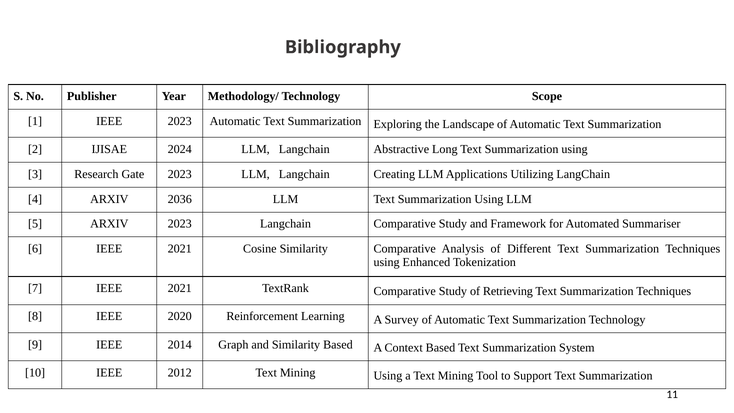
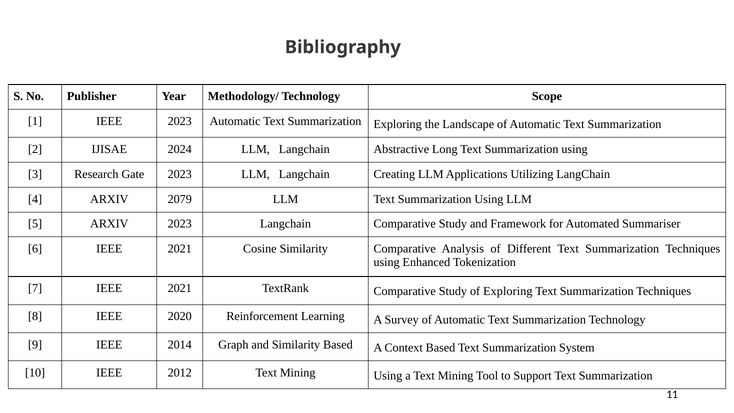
2036: 2036 -> 2079
of Retrieving: Retrieving -> Exploring
